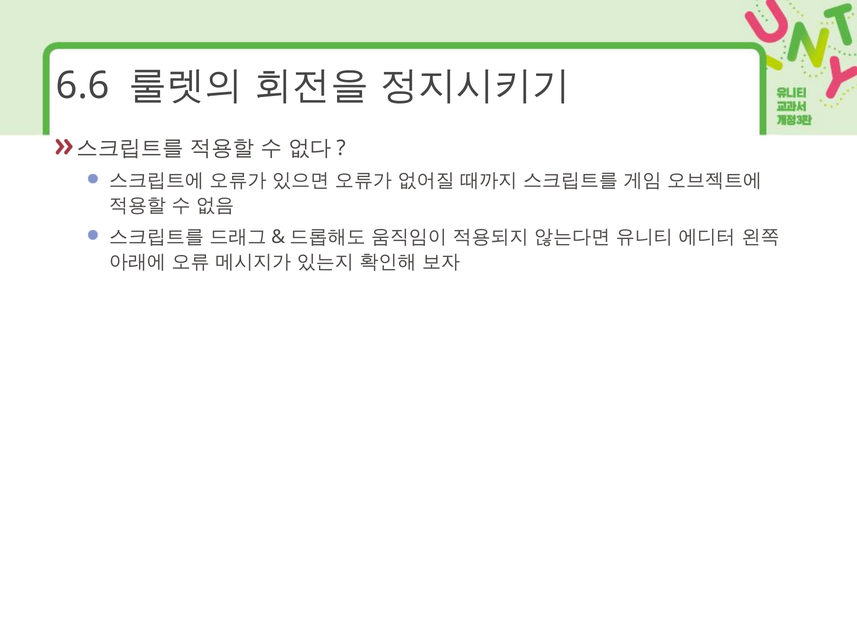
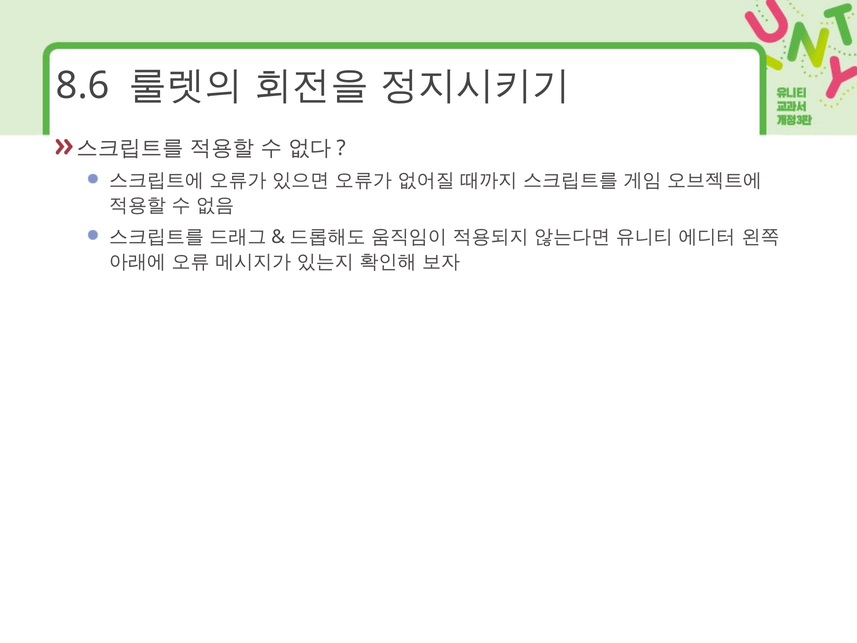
6.6: 6.6 -> 8.6
